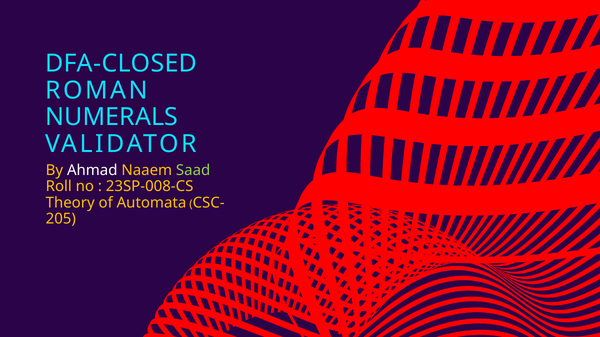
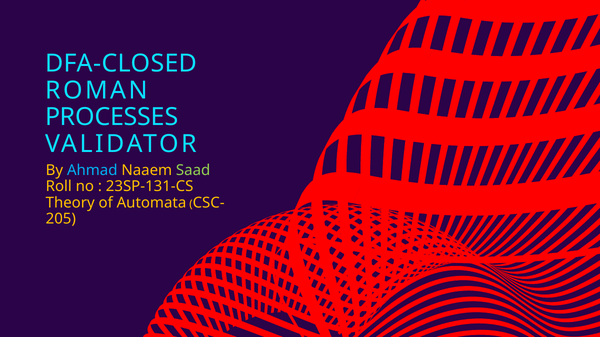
NUMERALS: NUMERALS -> PROCESSES
Ahmad colour: white -> light blue
23SP-008-CS: 23SP-008-CS -> 23SP-131-CS
